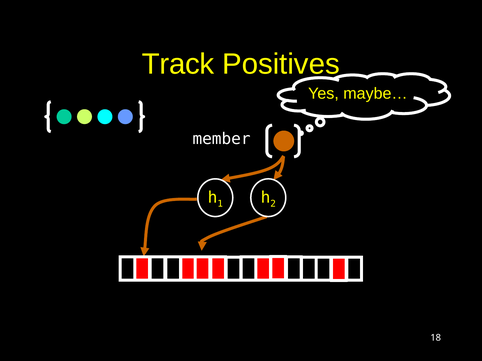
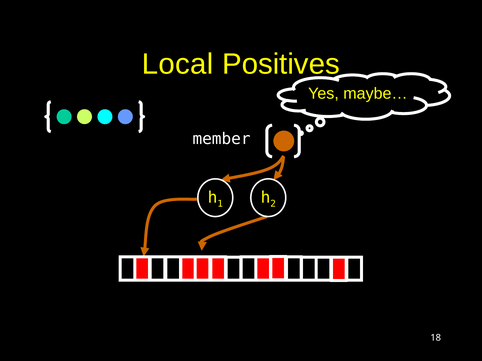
Track: Track -> Local
